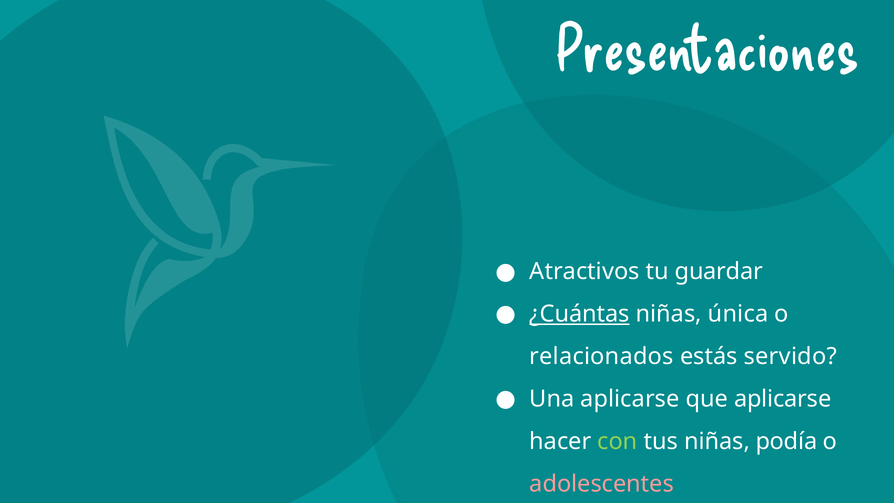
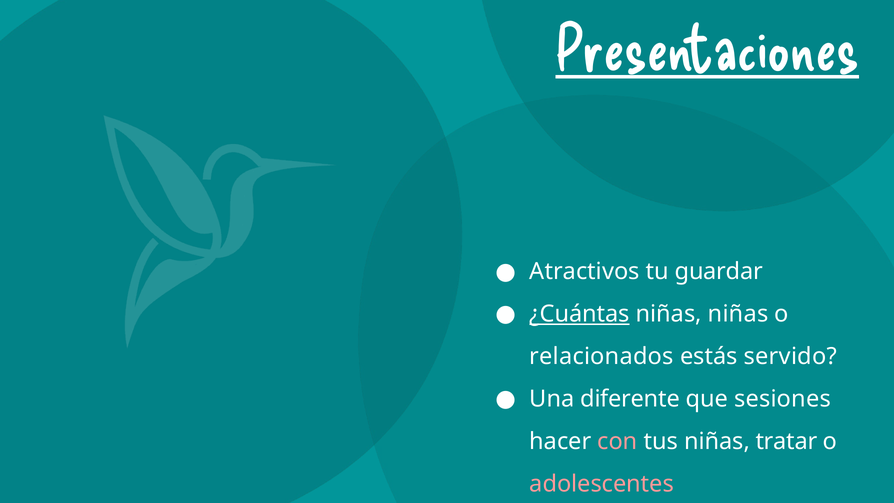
Presentaciones underline: none -> present
niñas única: única -> niñas
Una aplicarse: aplicarse -> diferente
que aplicarse: aplicarse -> sesiones
con colour: light green -> pink
podía: podía -> tratar
